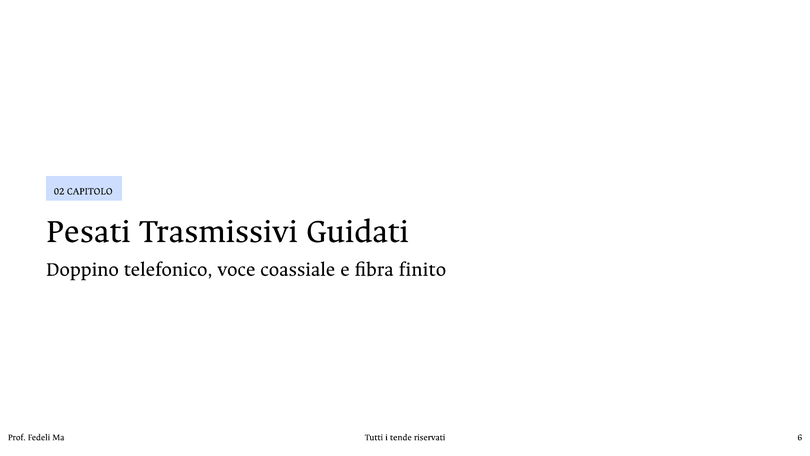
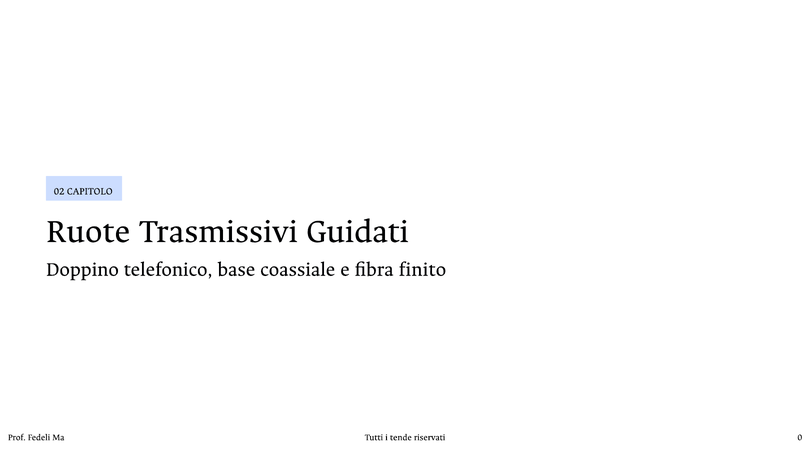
Pesati: Pesati -> Ruote
voce: voce -> base
6: 6 -> 0
